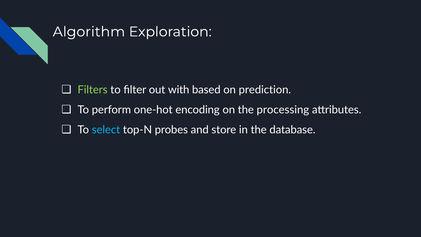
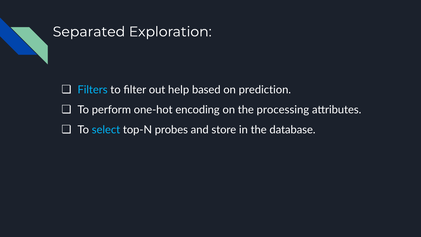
Algorithm: Algorithm -> Separated
Filters colour: light green -> light blue
with: with -> help
